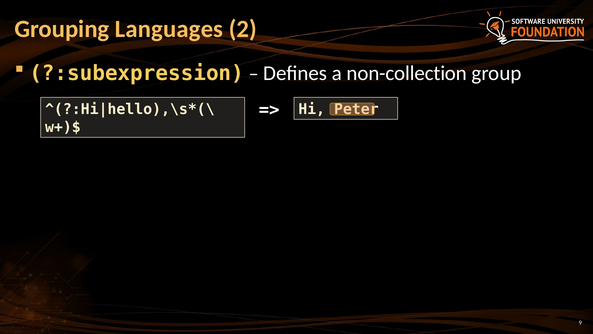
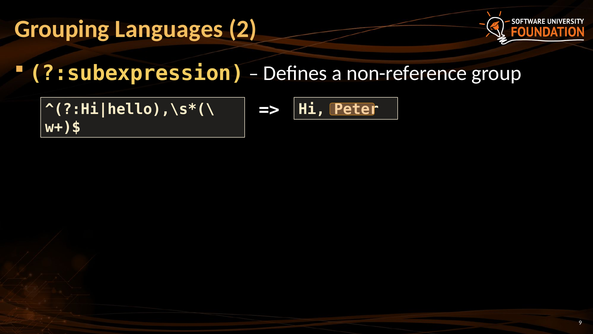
non-collection: non-collection -> non-reference
